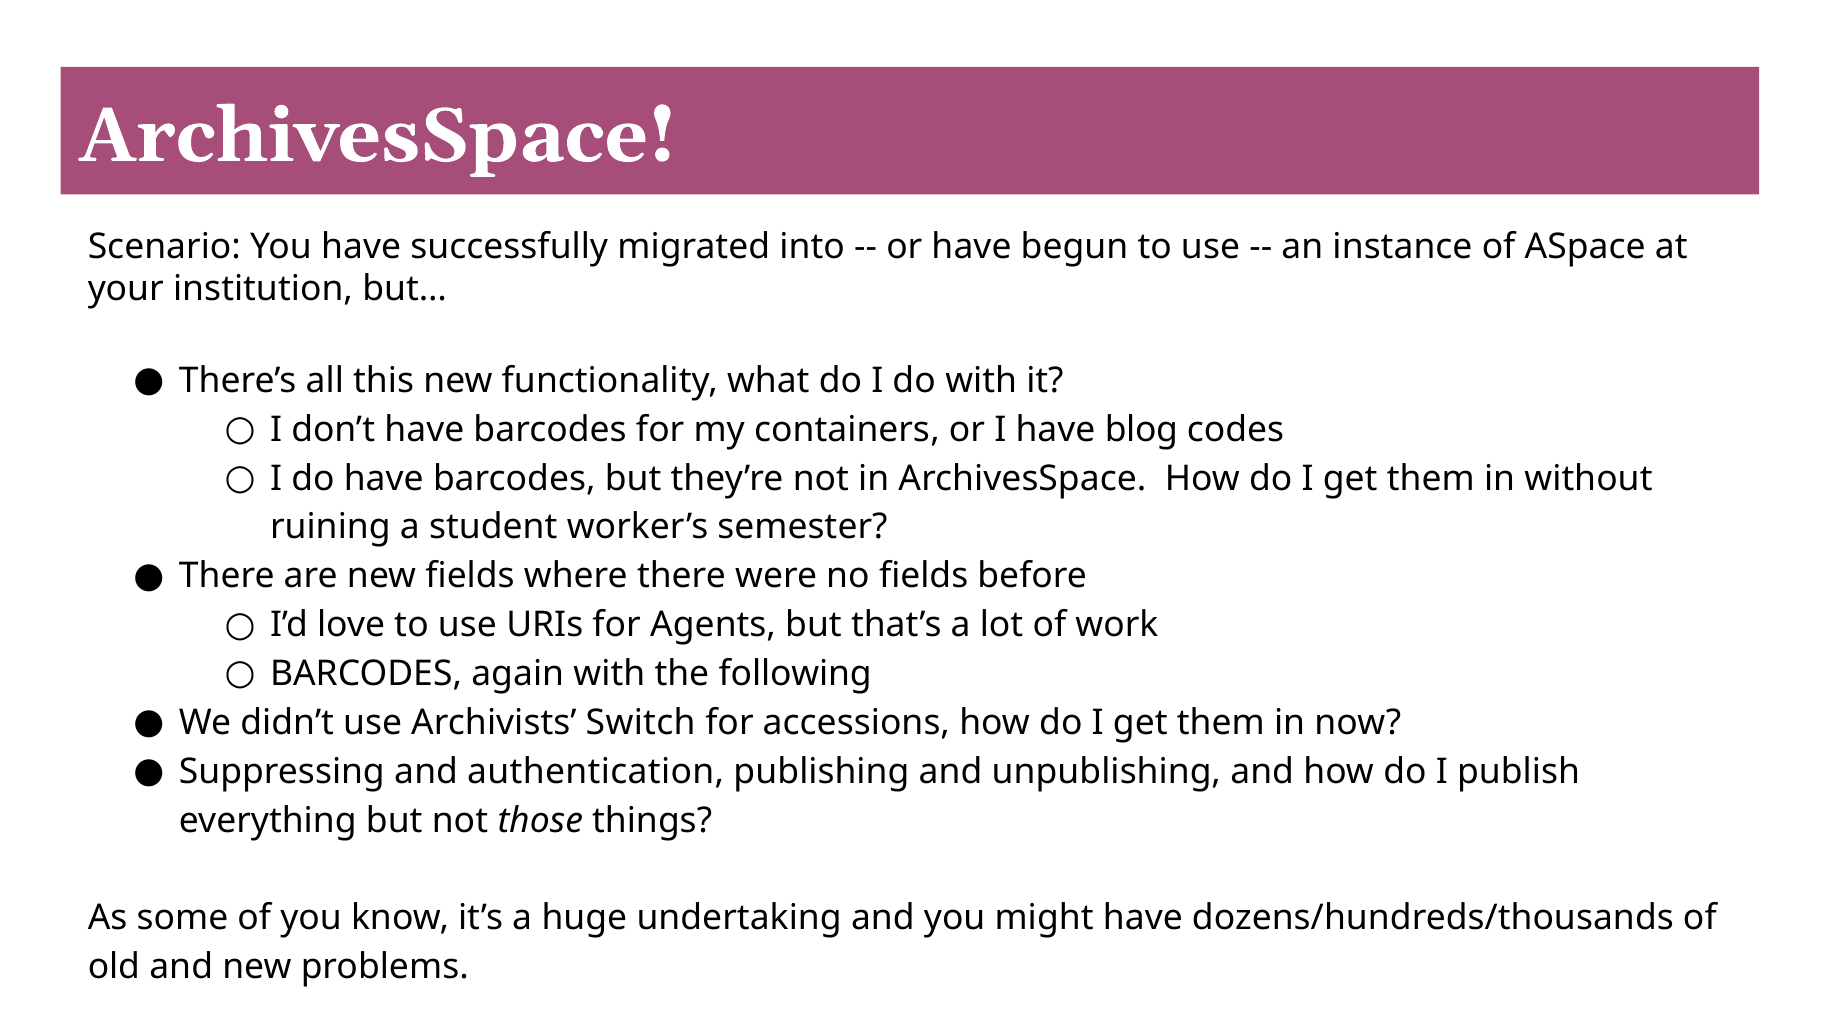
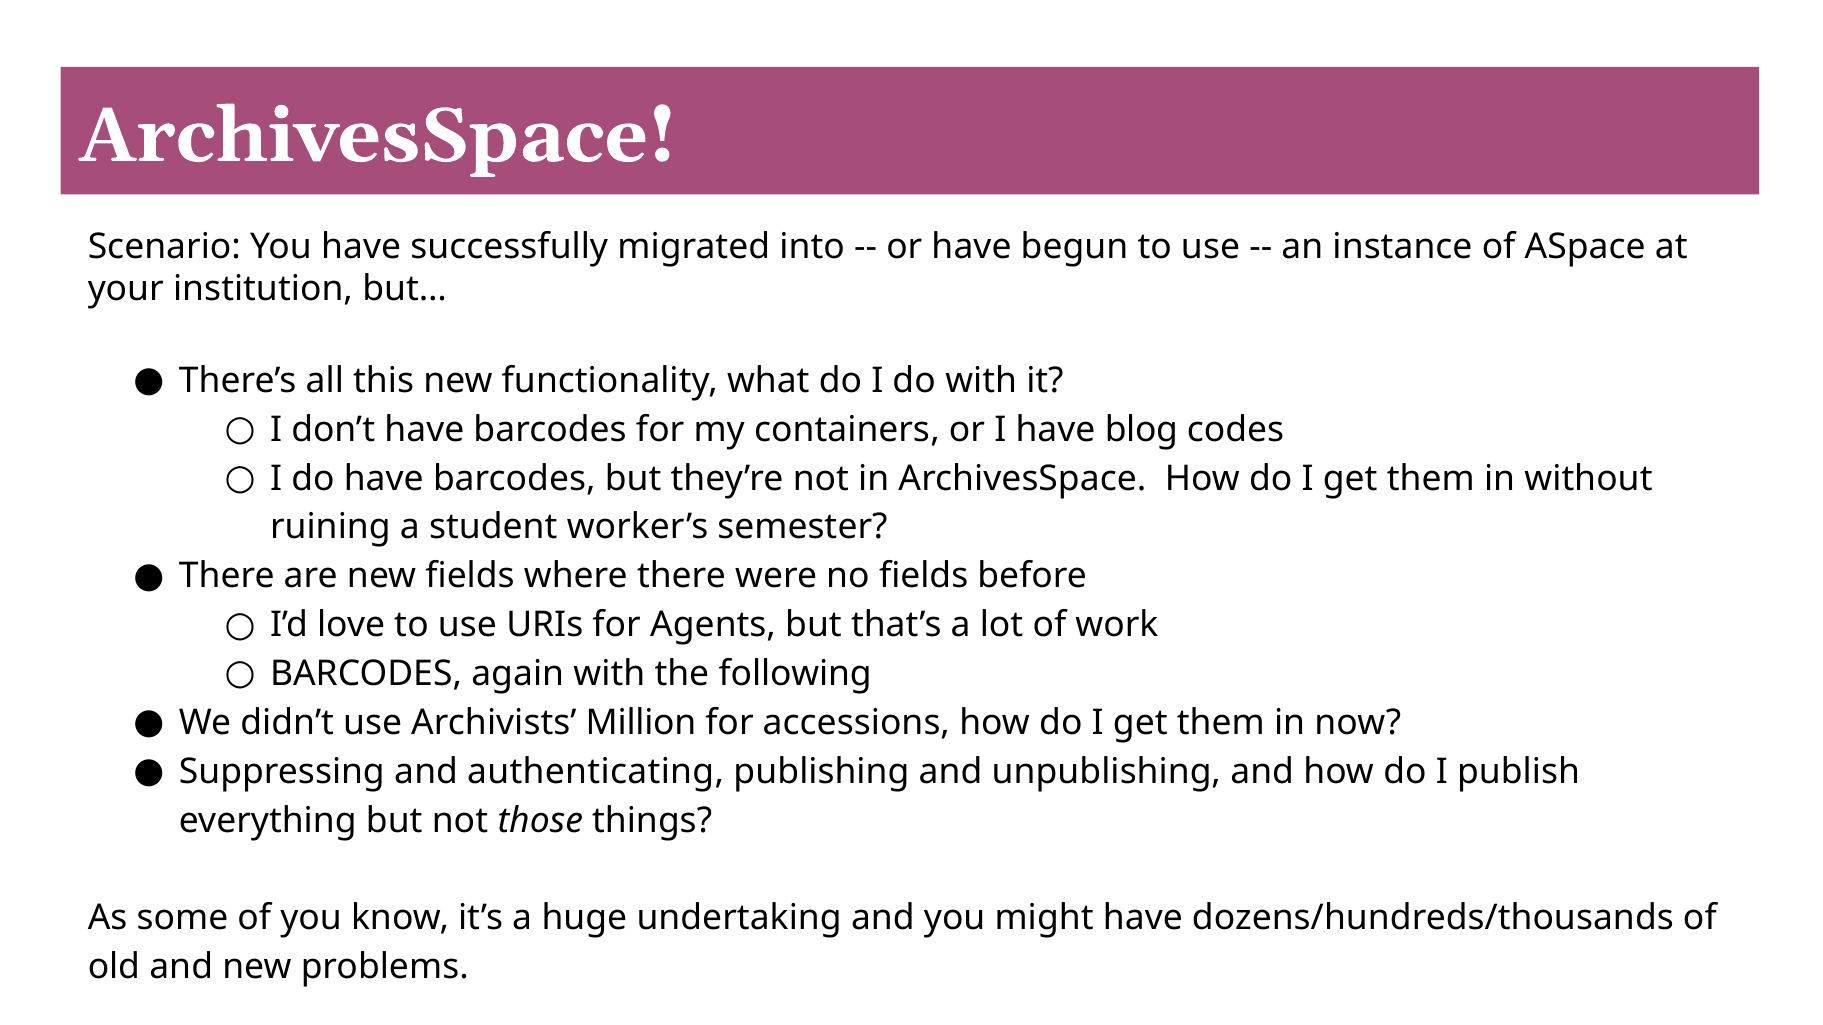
Switch: Switch -> Million
authentication: authentication -> authenticating
